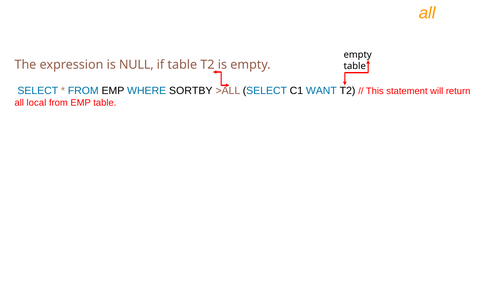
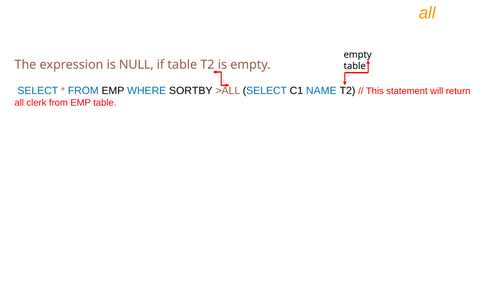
WANT: WANT -> NAME
local: local -> clerk
